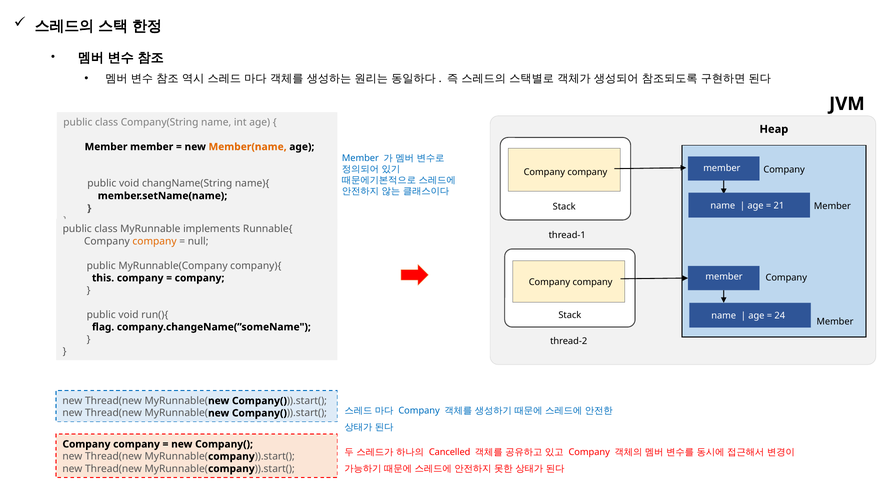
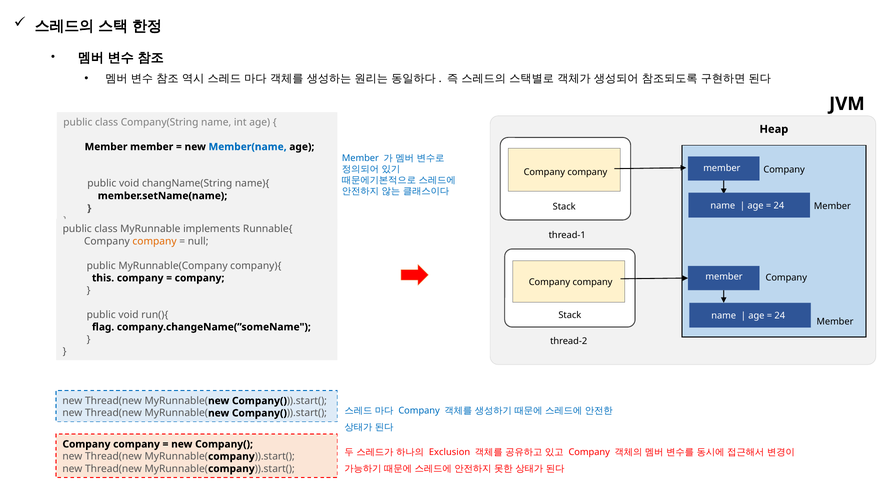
Member(name colour: orange -> blue
21 at (779, 206): 21 -> 24
Cancelled: Cancelled -> Exclusion
